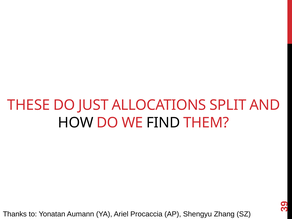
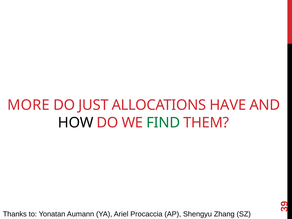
THESE: THESE -> MORE
SPLIT: SPLIT -> HAVE
FIND colour: black -> green
